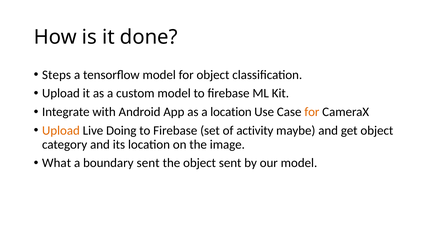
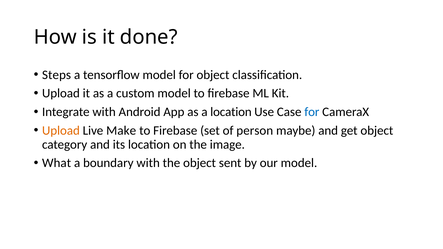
for at (312, 112) colour: orange -> blue
Doing: Doing -> Make
activity: activity -> person
boundary sent: sent -> with
